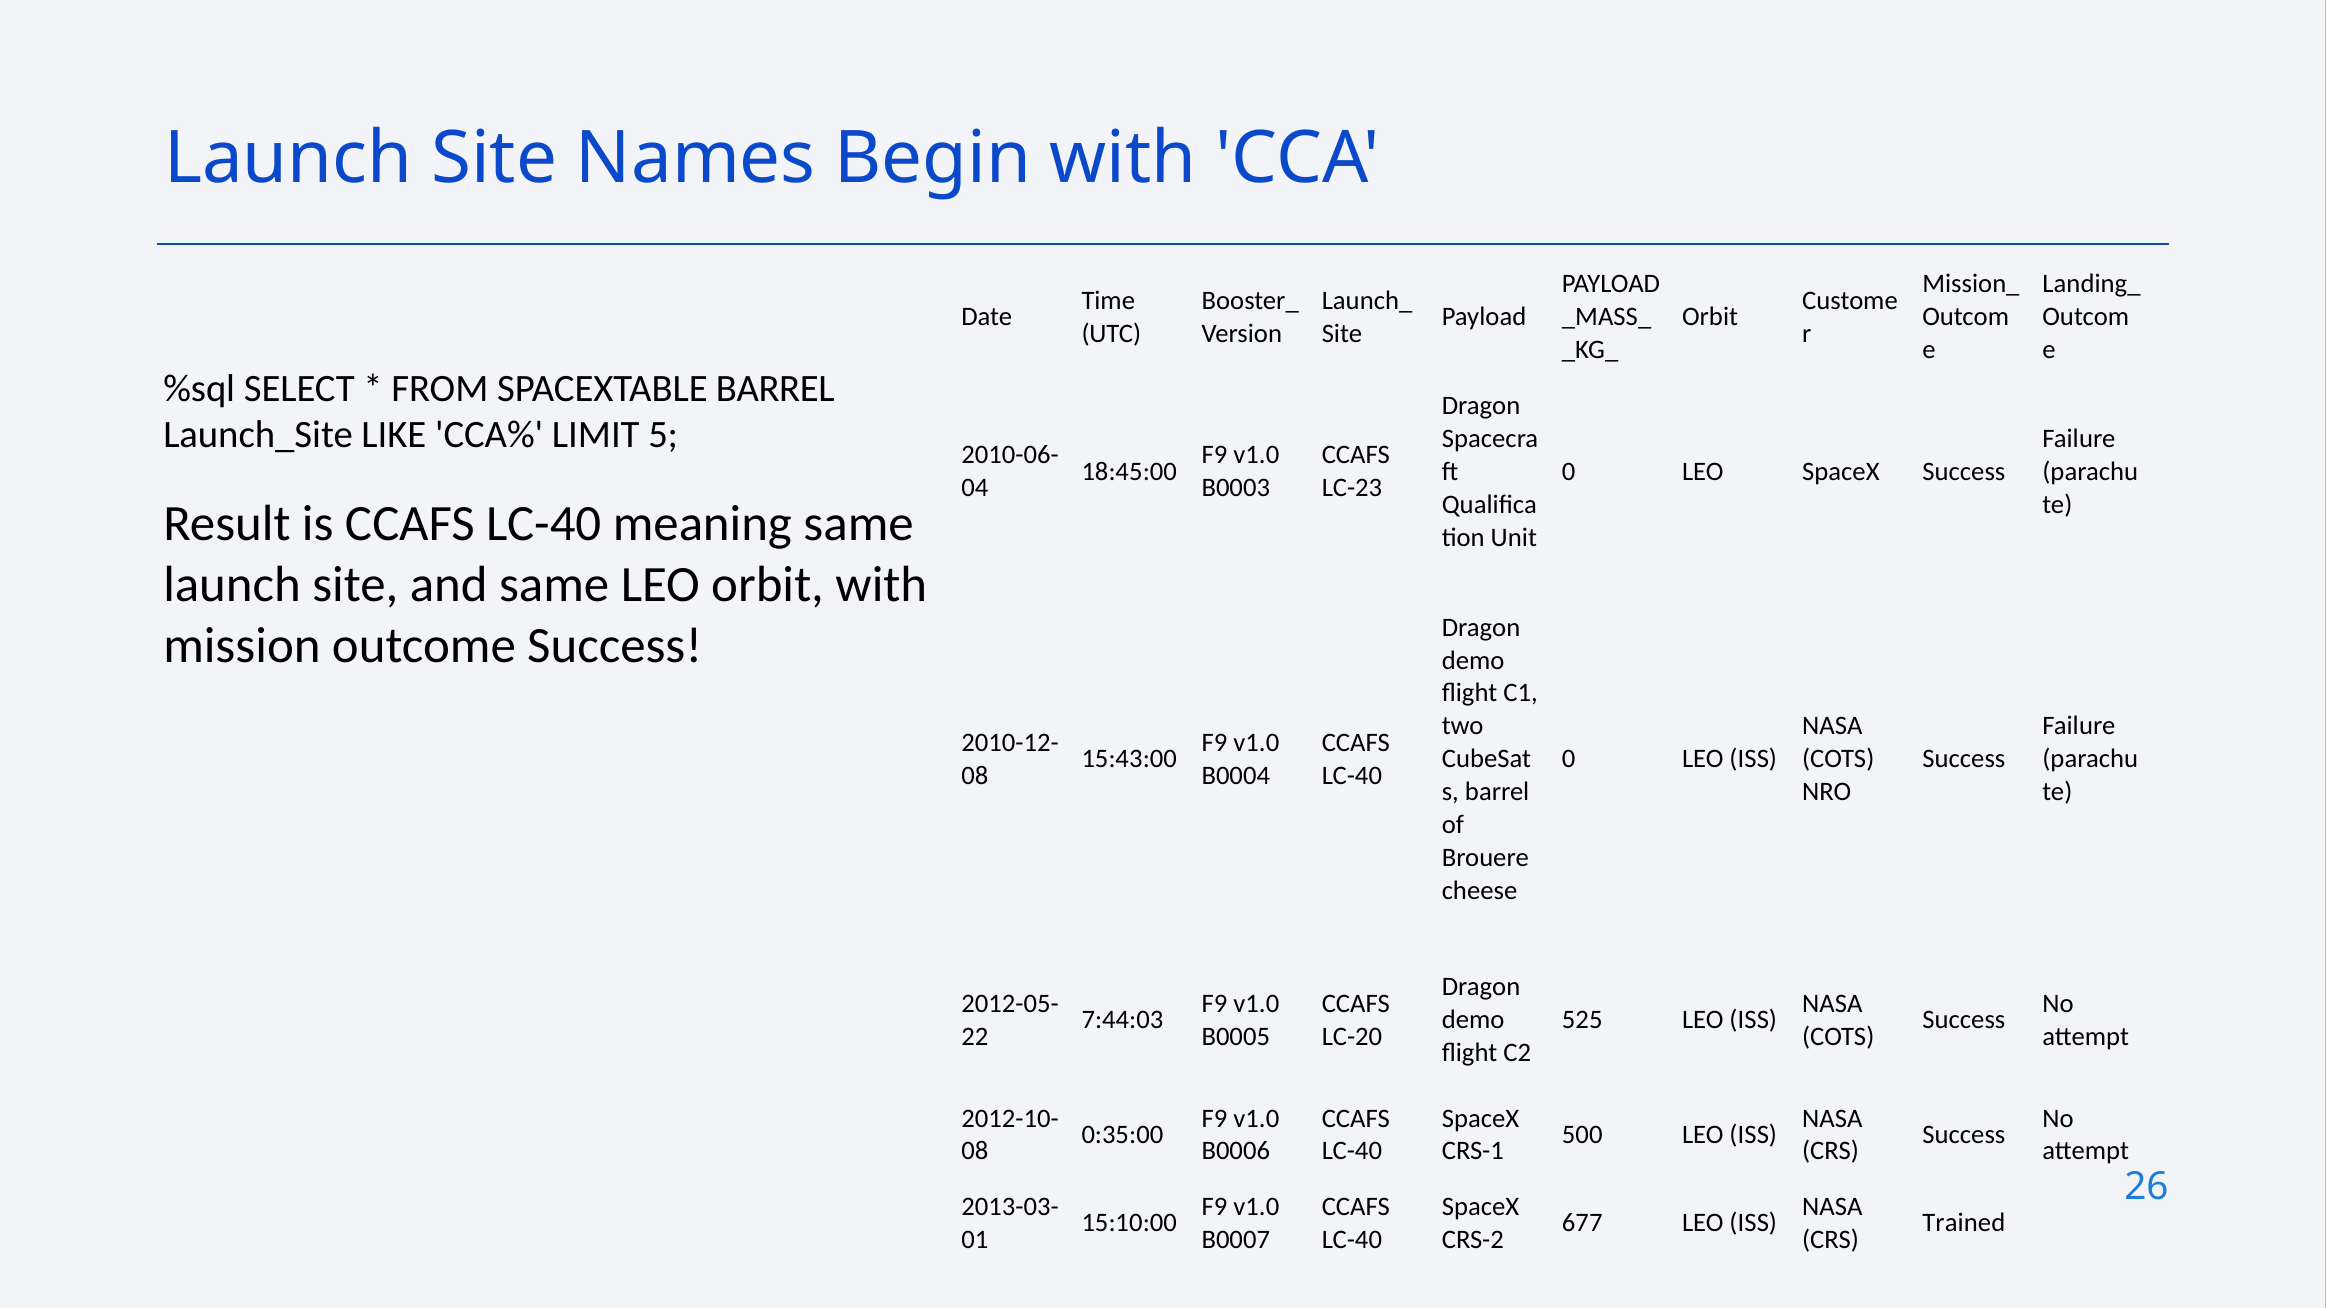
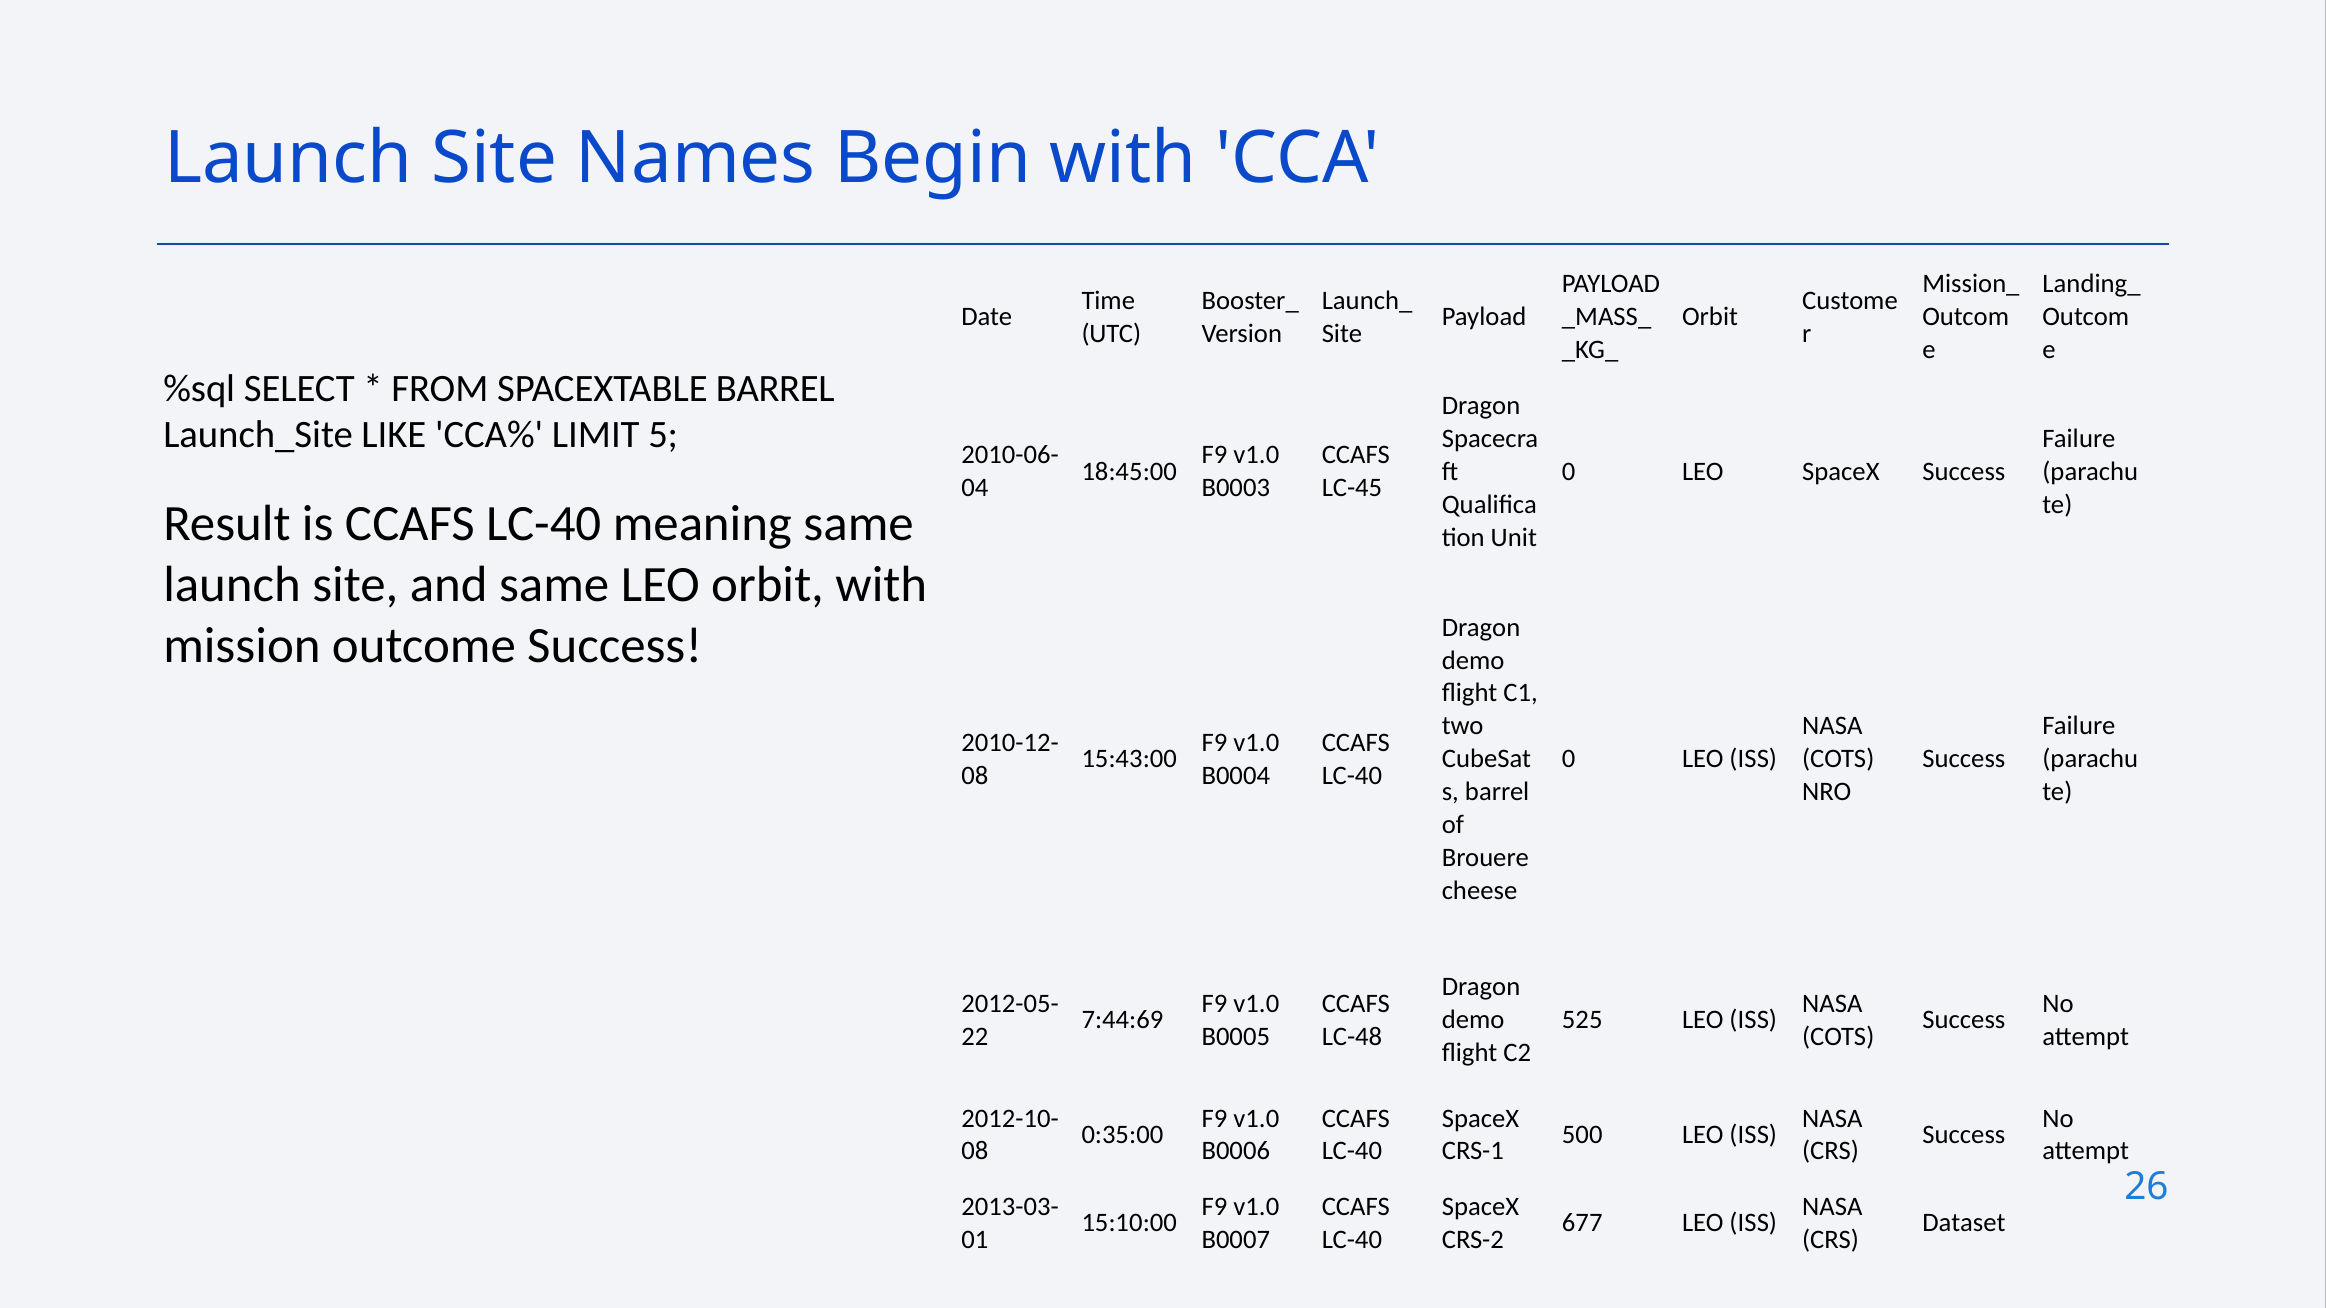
LC-23: LC-23 -> LC-45
7:44:03: 7:44:03 -> 7:44:69
LC-20: LC-20 -> LC-48
Trained: Trained -> Dataset
